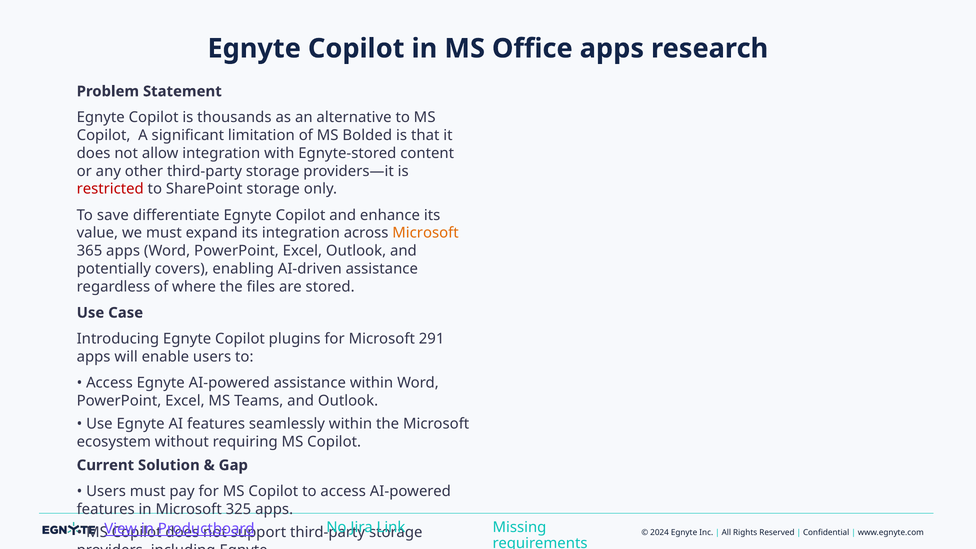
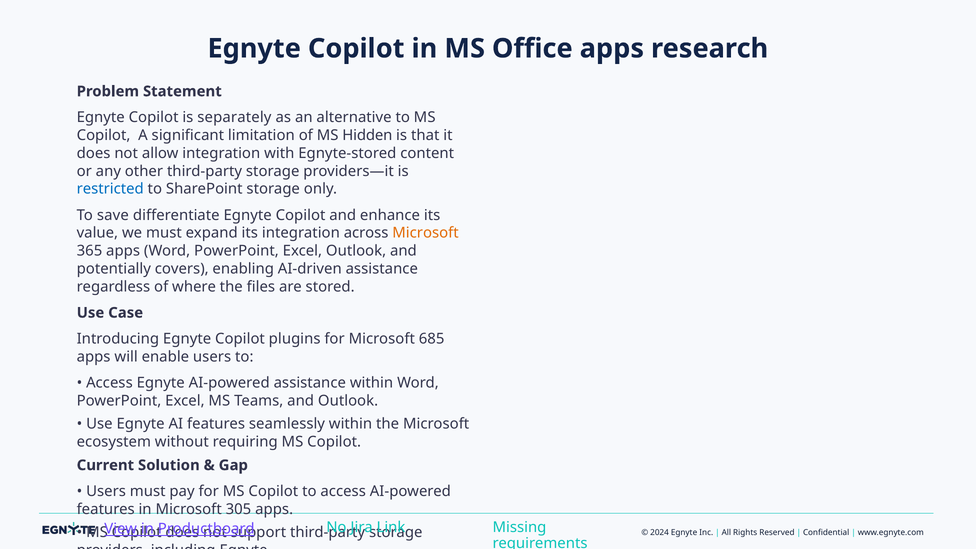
thousands: thousands -> separately
Bolded: Bolded -> Hidden
restricted colour: red -> blue
291: 291 -> 685
325: 325 -> 305
